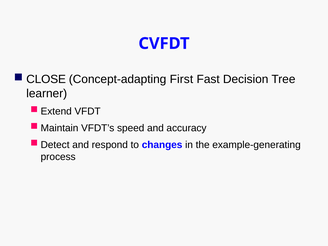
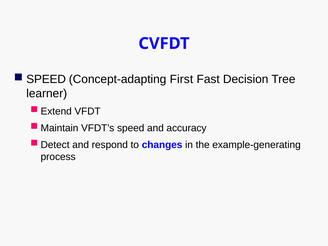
CLOSE at (46, 79): CLOSE -> SPEED
